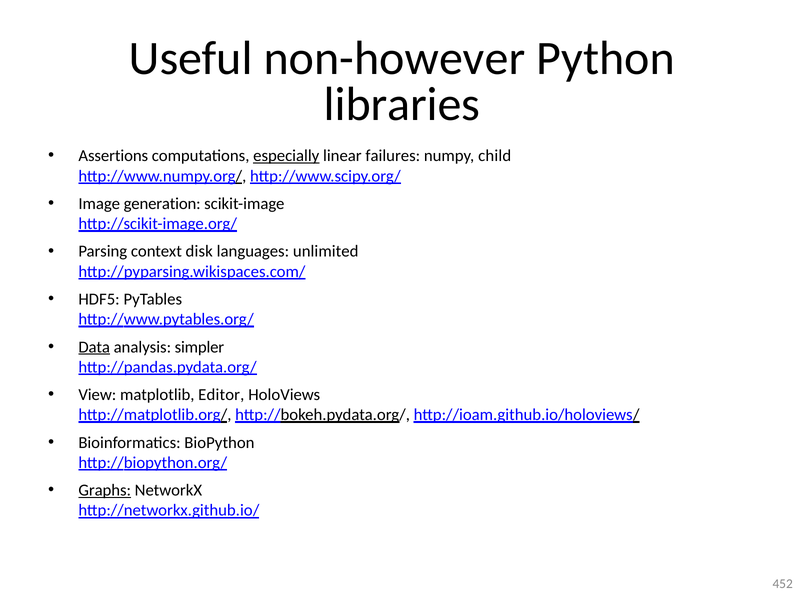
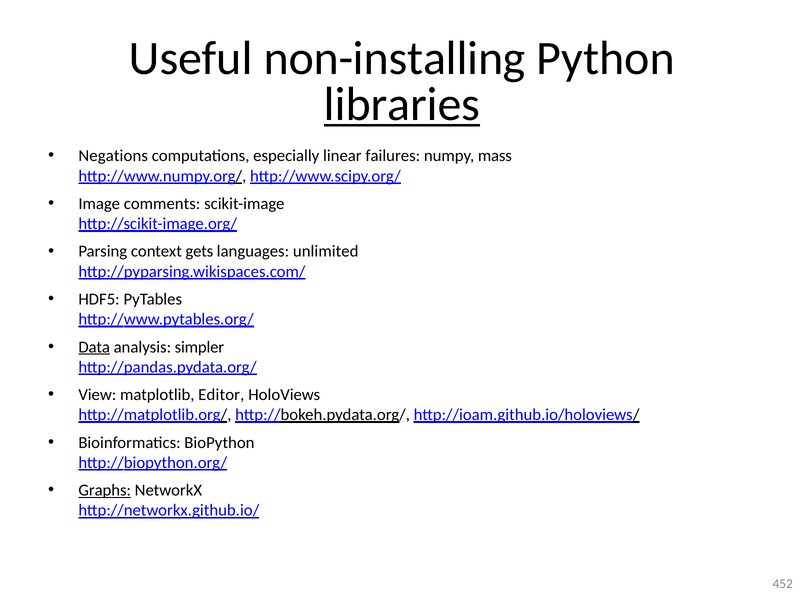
non-however: non-however -> non-installing
libraries underline: none -> present
Assertions: Assertions -> Negations
especially underline: present -> none
child: child -> mass
generation: generation -> comments
disk: disk -> gets
